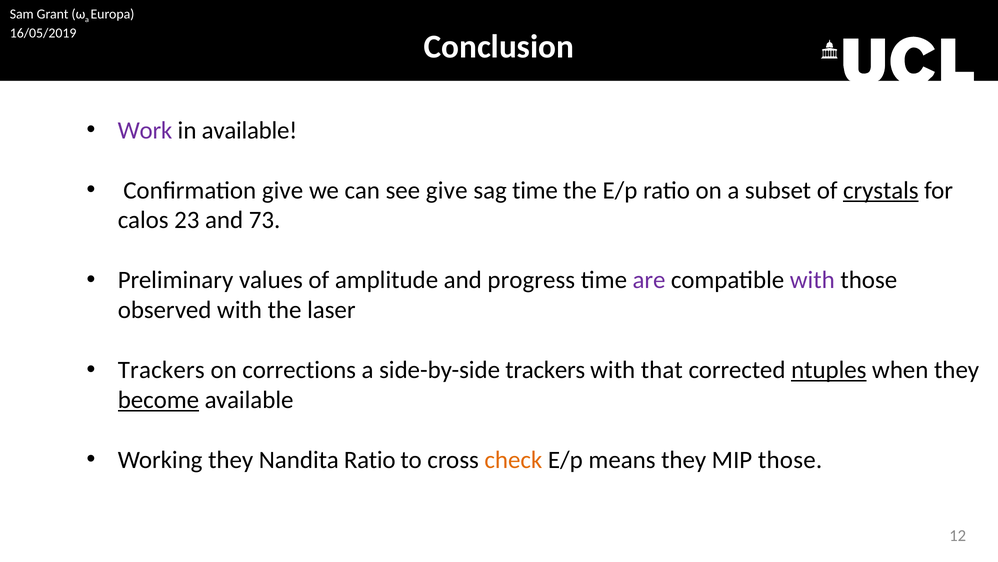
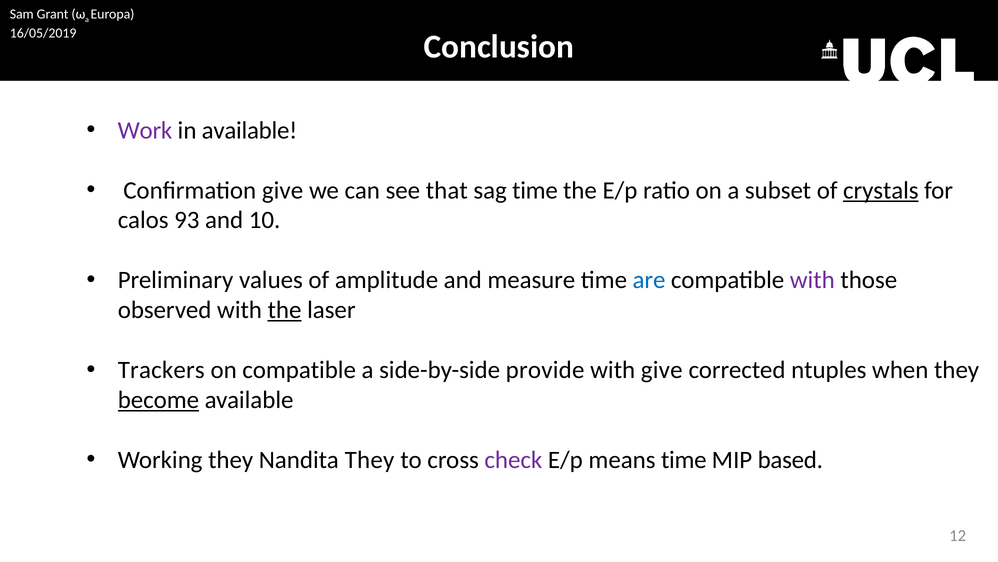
see give: give -> that
23: 23 -> 93
73: 73 -> 10
progress: progress -> measure
are colour: purple -> blue
the at (285, 310) underline: none -> present
on corrections: corrections -> compatible
side-by-side trackers: trackers -> provide
with that: that -> give
ntuples underline: present -> none
Nandita Ratio: Ratio -> They
check colour: orange -> purple
means they: they -> time
MIP those: those -> based
